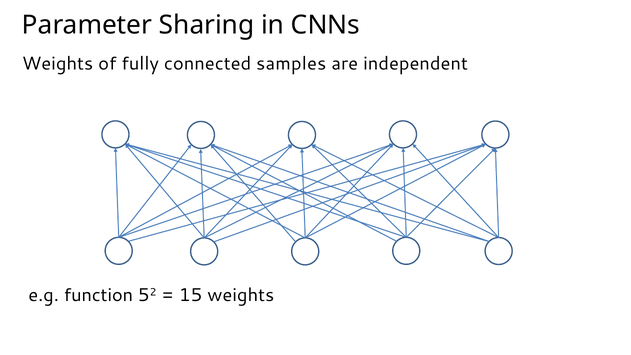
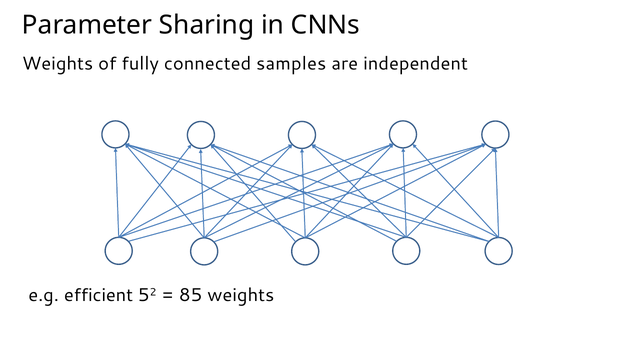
function: function -> efficient
15: 15 -> 85
